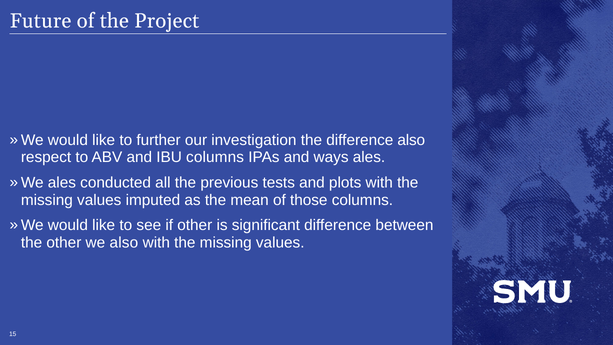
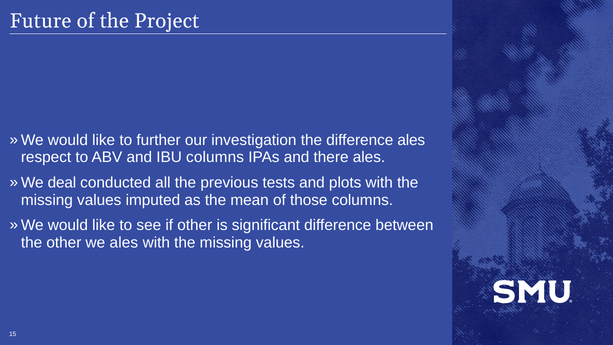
difference also: also -> ales
ways: ways -> there
ales at (62, 183): ales -> deal
we also: also -> ales
